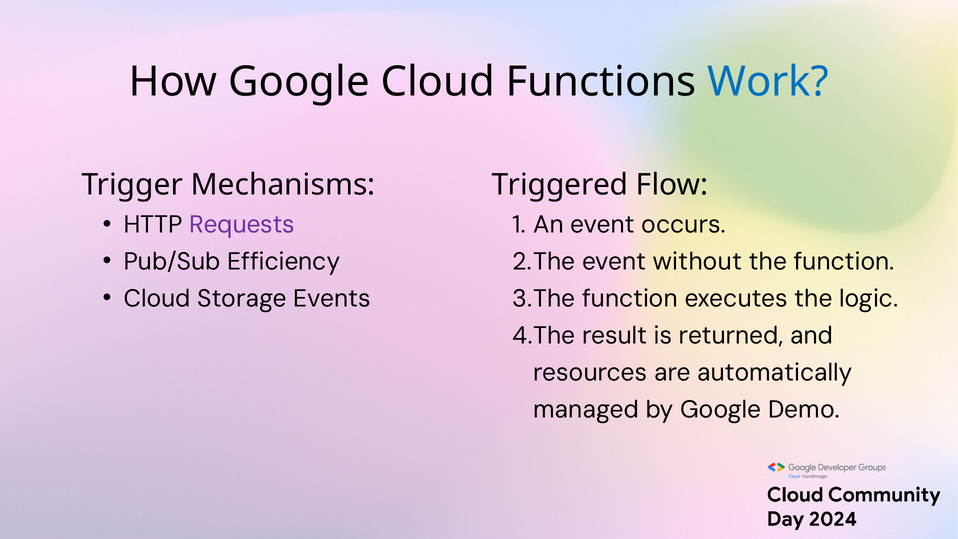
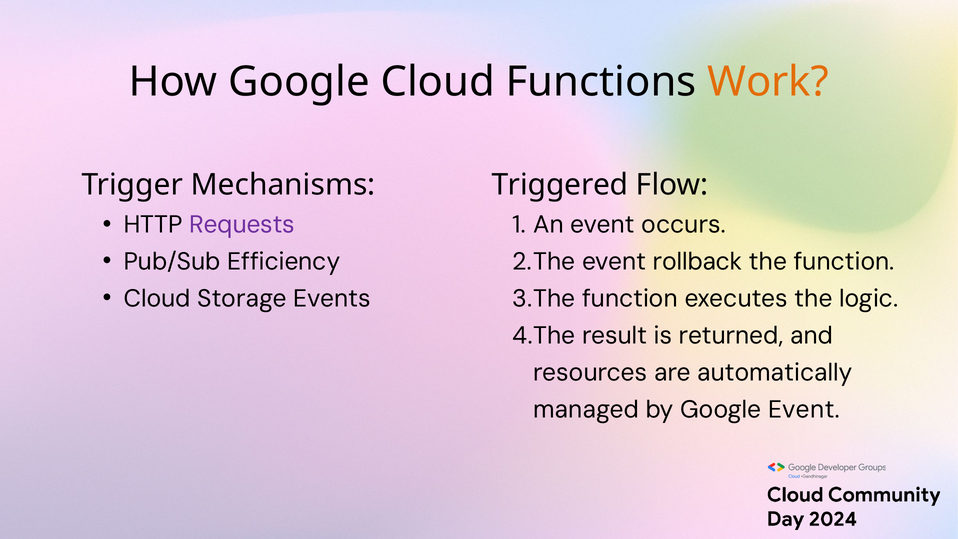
Work colour: blue -> orange
without: without -> rollback
Google Demo: Demo -> Event
